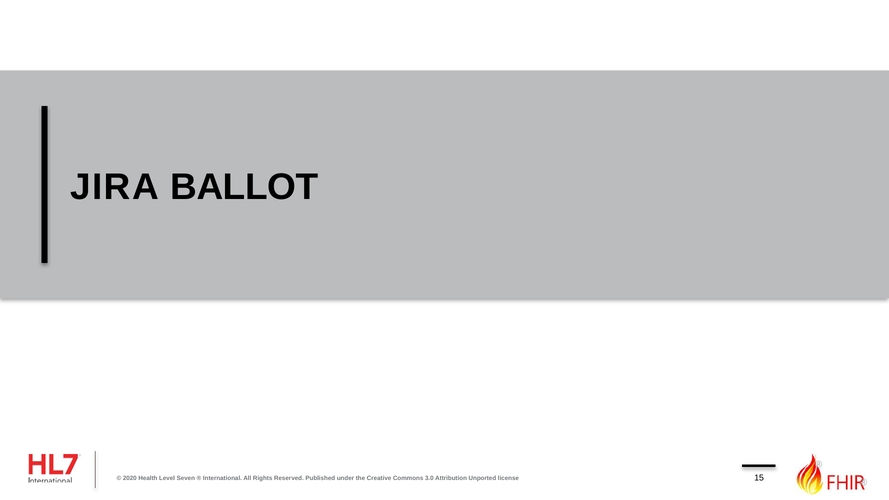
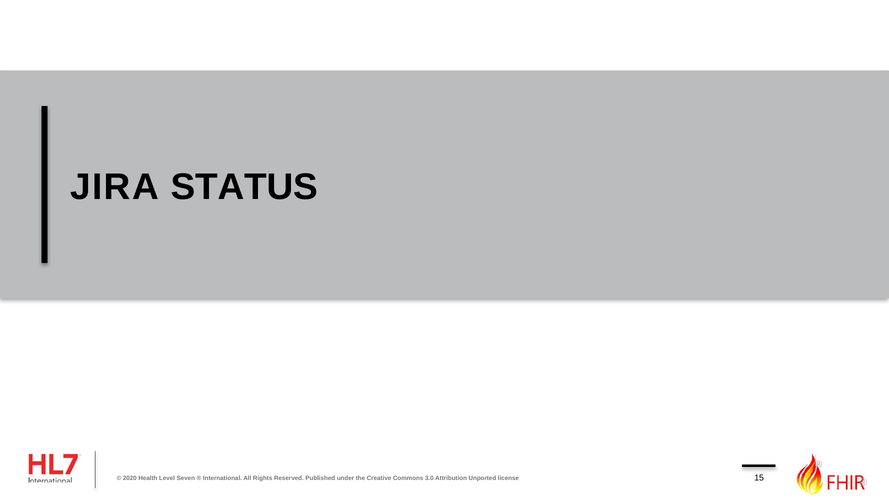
BALLOT: BALLOT -> STATUS
